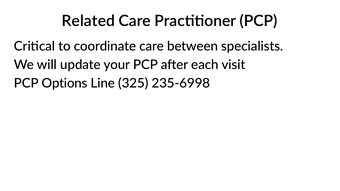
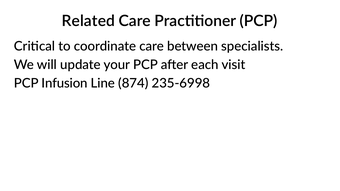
Options: Options -> Infusion
325: 325 -> 874
